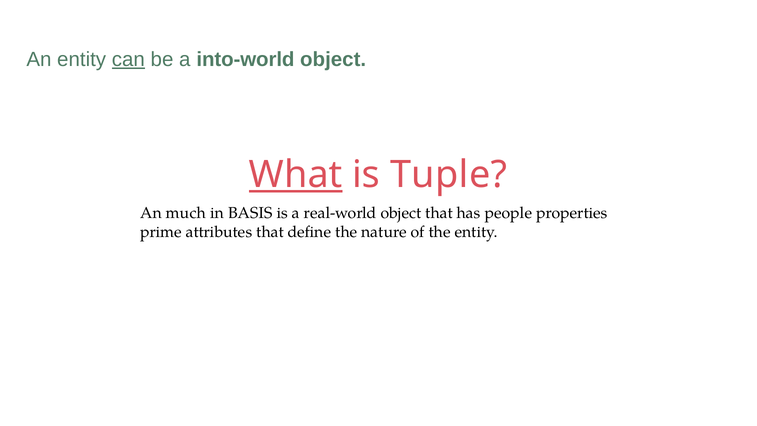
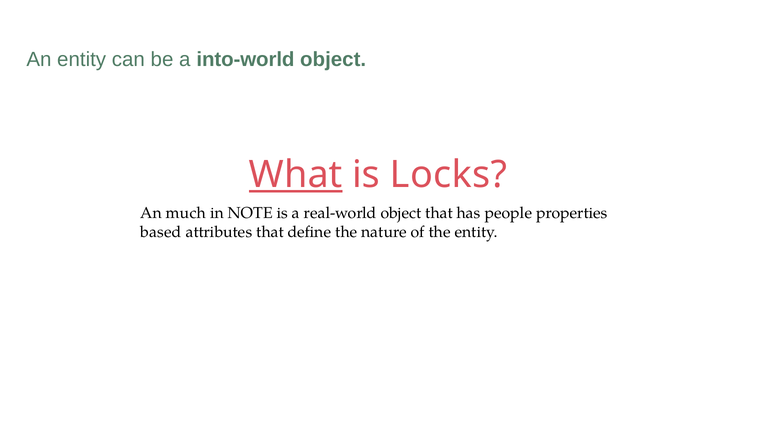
can underline: present -> none
Tuple: Tuple -> Locks
BASIS: BASIS -> NOTE
prime: prime -> based
